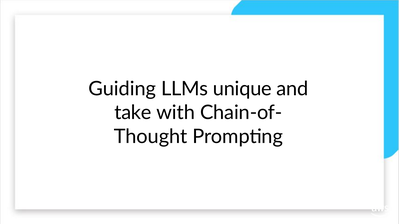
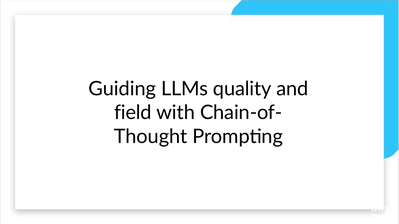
unique: unique -> quality
take: take -> field
